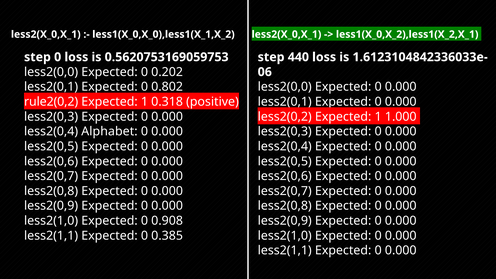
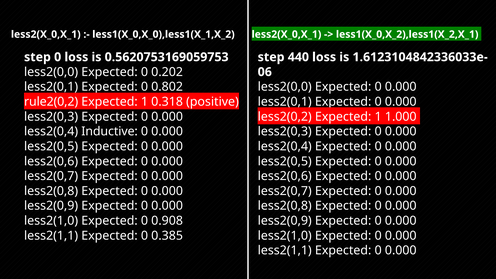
Alphabet: Alphabet -> Inductive
